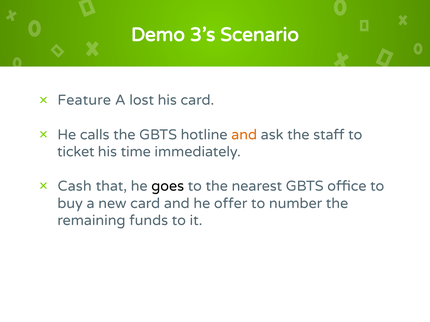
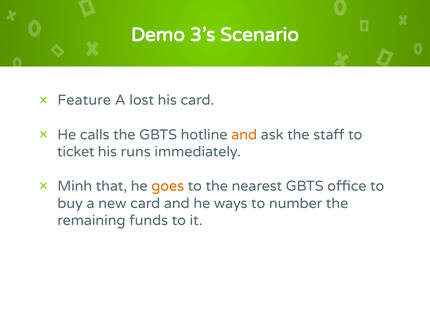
time: time -> runs
Cash: Cash -> Minh
goes colour: black -> orange
offer: offer -> ways
